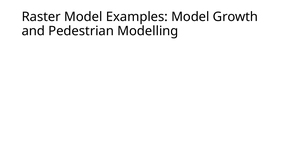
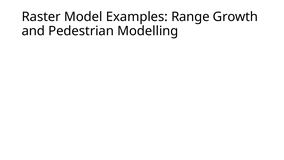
Examples Model: Model -> Range
